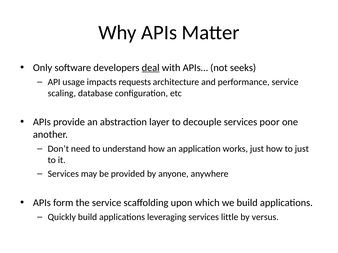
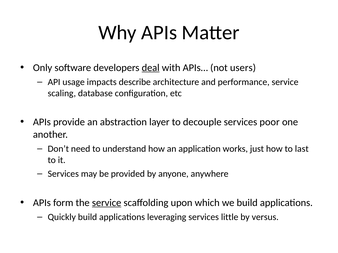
seeks: seeks -> users
requests: requests -> describe
to just: just -> last
service at (107, 203) underline: none -> present
